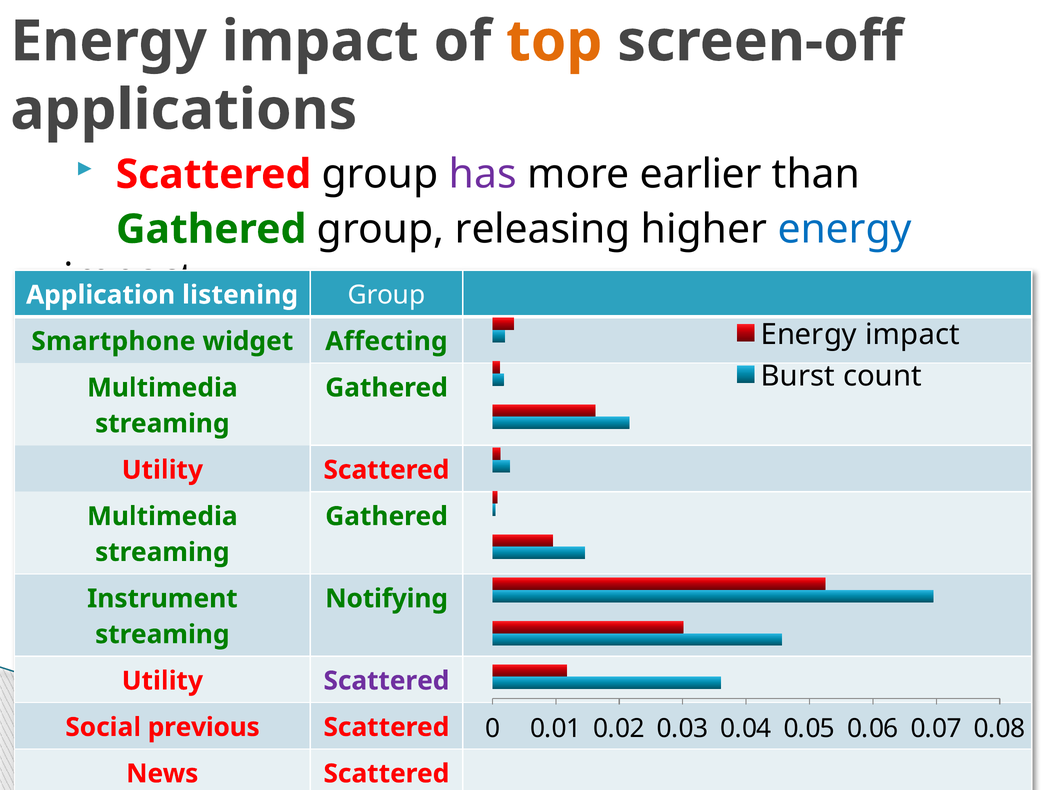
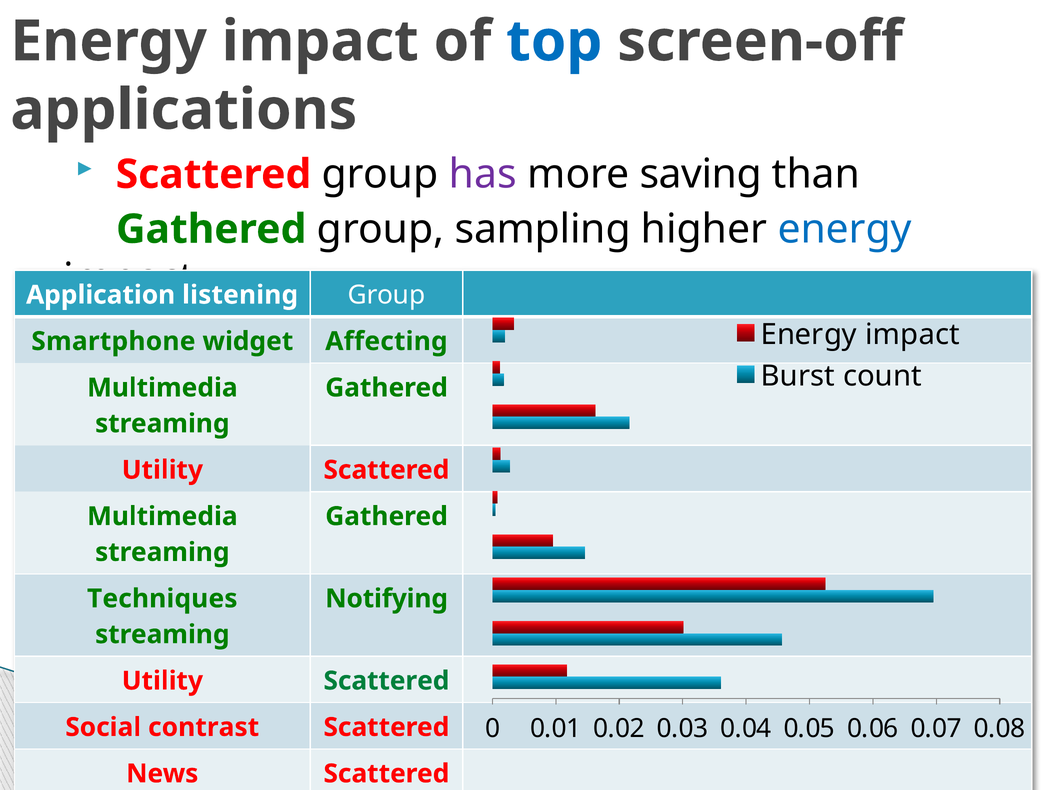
top colour: orange -> blue
earlier: earlier -> saving
releasing: releasing -> sampling
Instrument: Instrument -> Techniques
Scattered at (386, 681) colour: purple -> green
previous: previous -> contrast
